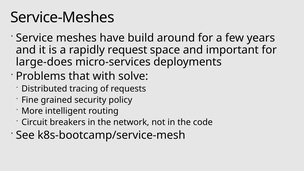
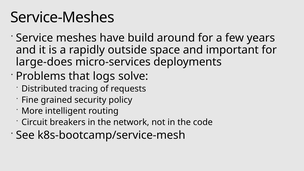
request: request -> outside
with: with -> logs
